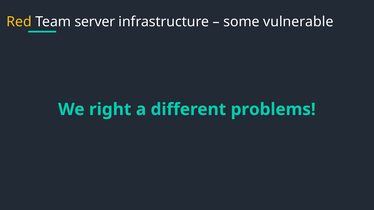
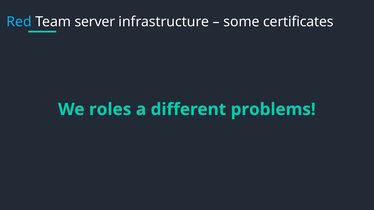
Red colour: yellow -> light blue
vulnerable: vulnerable -> certificates
right: right -> roles
